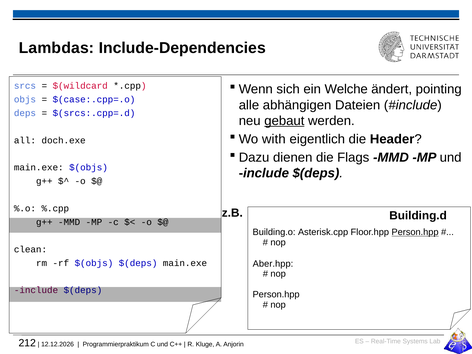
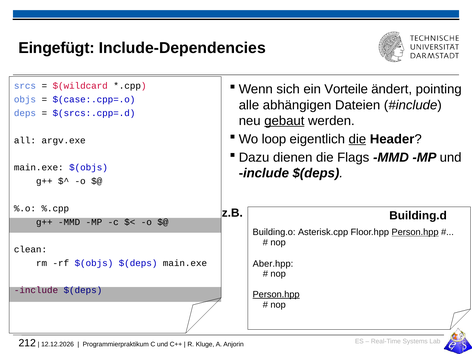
Lambdas: Lambdas -> Eingefügt
Welche: Welche -> Vorteile
with: with -> loop
die at (357, 139) underline: none -> present
doch.exe: doch.exe -> argv.exe
Person.hpp at (276, 294) underline: none -> present
